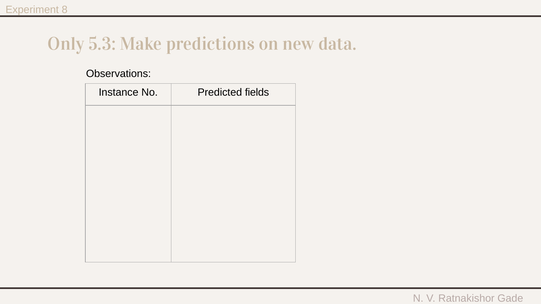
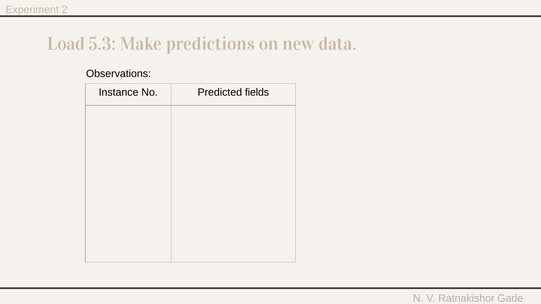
8: 8 -> 2
Only: Only -> Load
